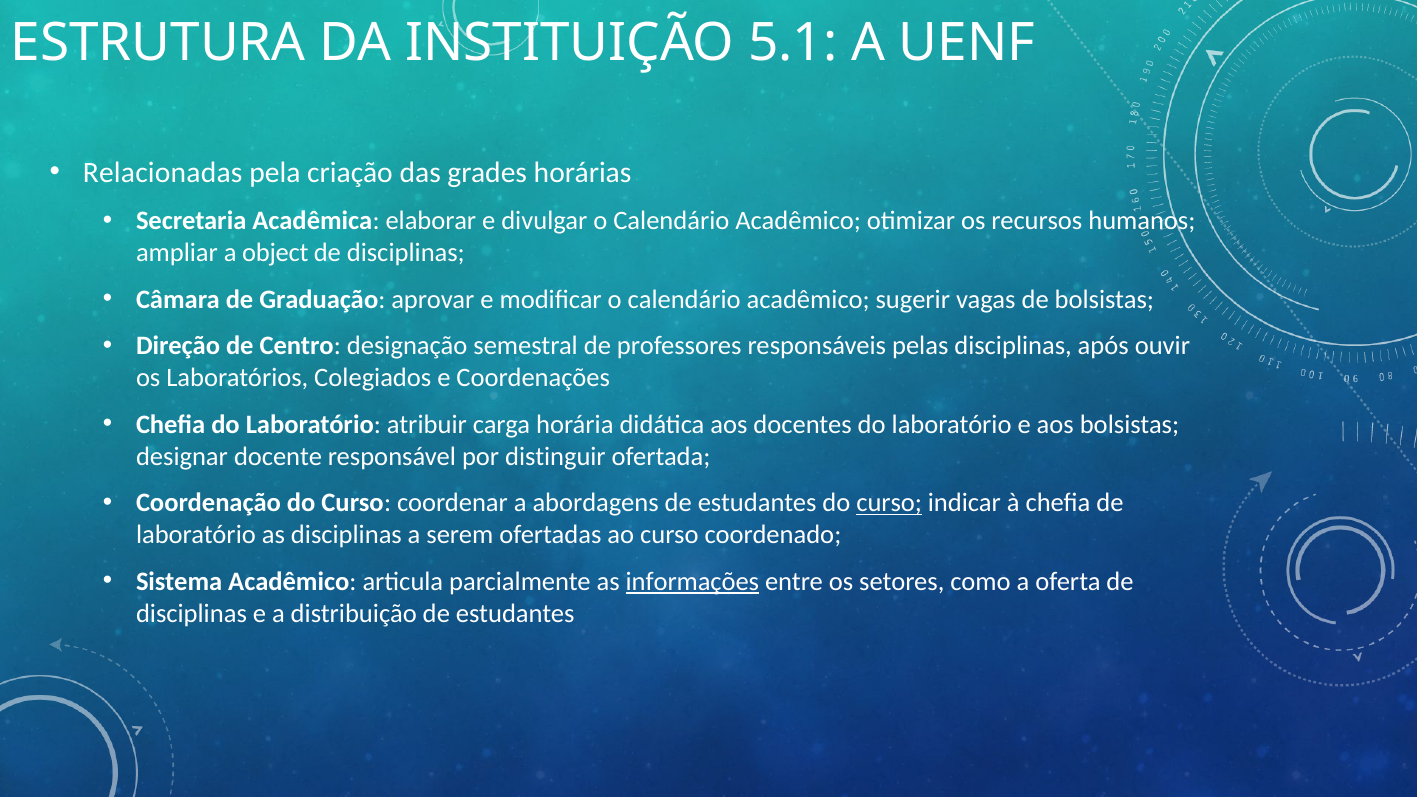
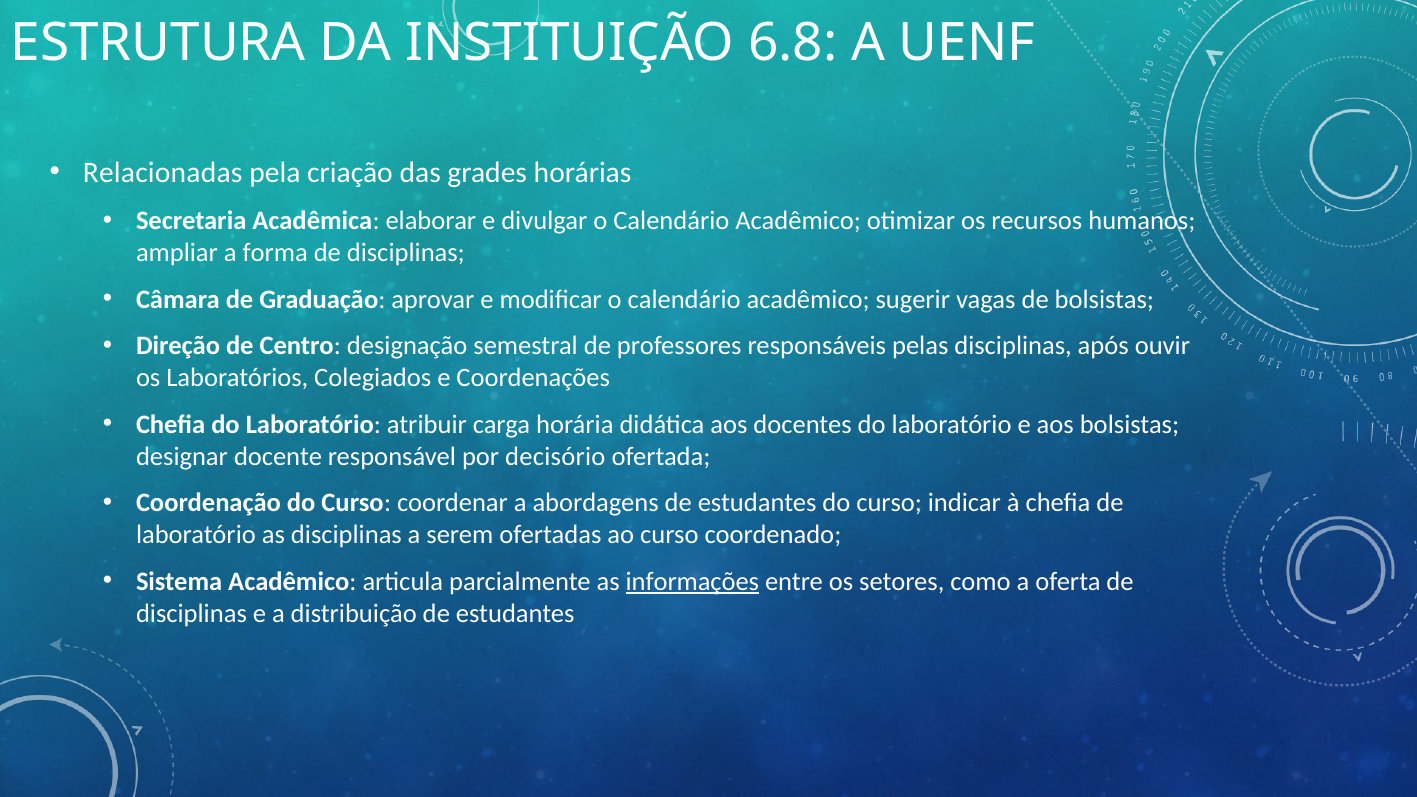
5.1: 5.1 -> 6.8
object: object -> forma
distinguir: distinguir -> decisório
curso at (889, 503) underline: present -> none
